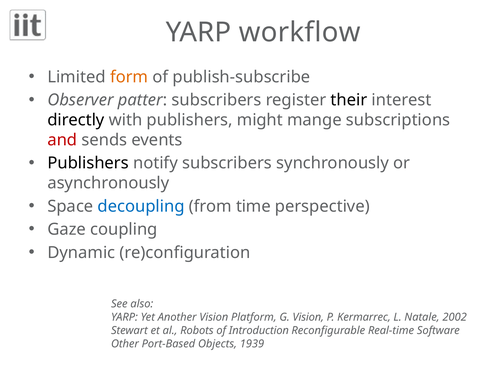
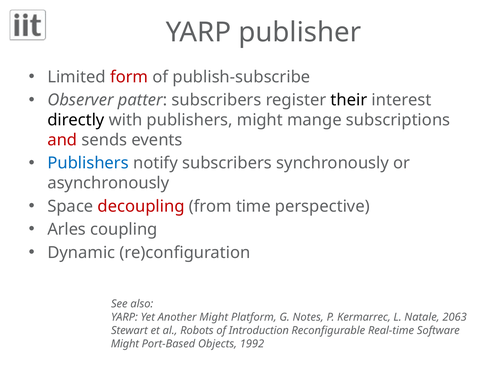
workflow: workflow -> publisher
form colour: orange -> red
Publishers at (88, 163) colour: black -> blue
decoupling colour: blue -> red
Gaze: Gaze -> Arles
Another Vision: Vision -> Might
G Vision: Vision -> Notes
2002: 2002 -> 2063
Other at (125, 344): Other -> Might
1939: 1939 -> 1992
